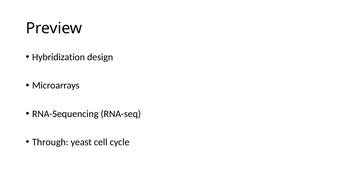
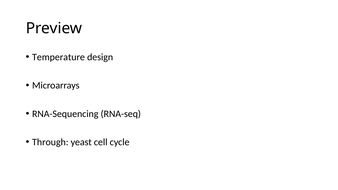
Hybridization: Hybridization -> Temperature
